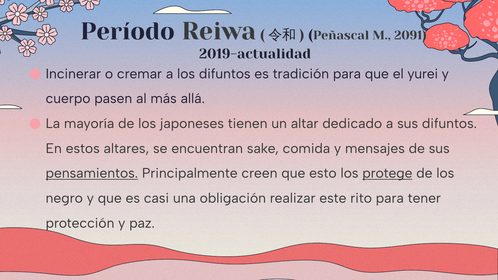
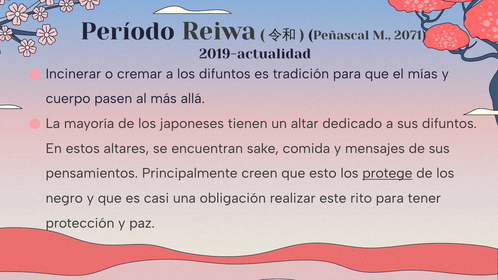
2091: 2091 -> 2071
yurei: yurei -> mías
pensamientos underline: present -> none
